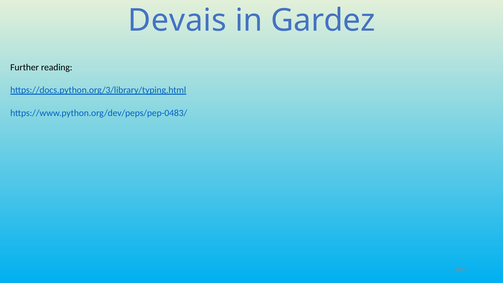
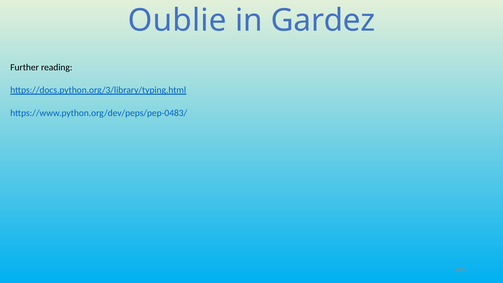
Devais: Devais -> Oublie
